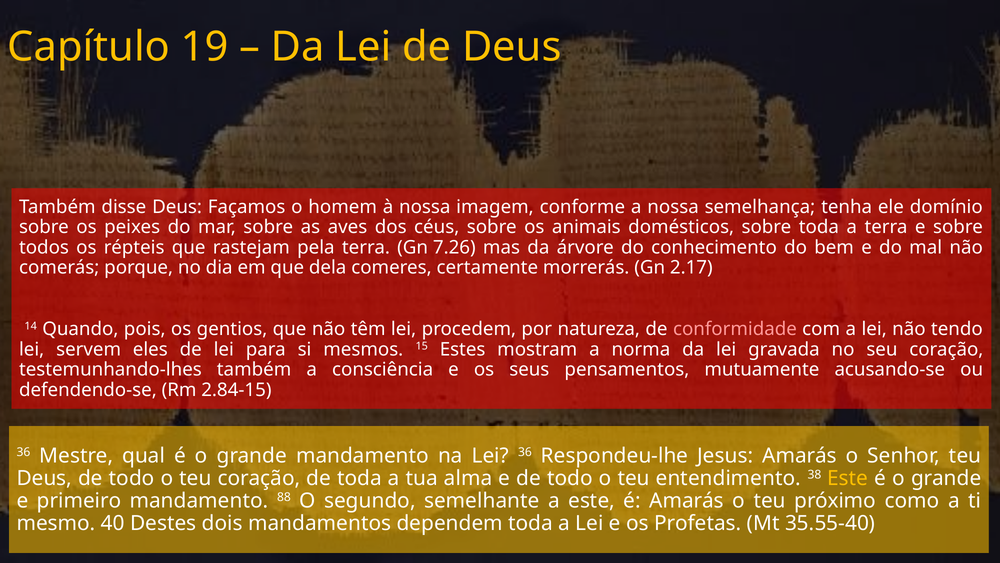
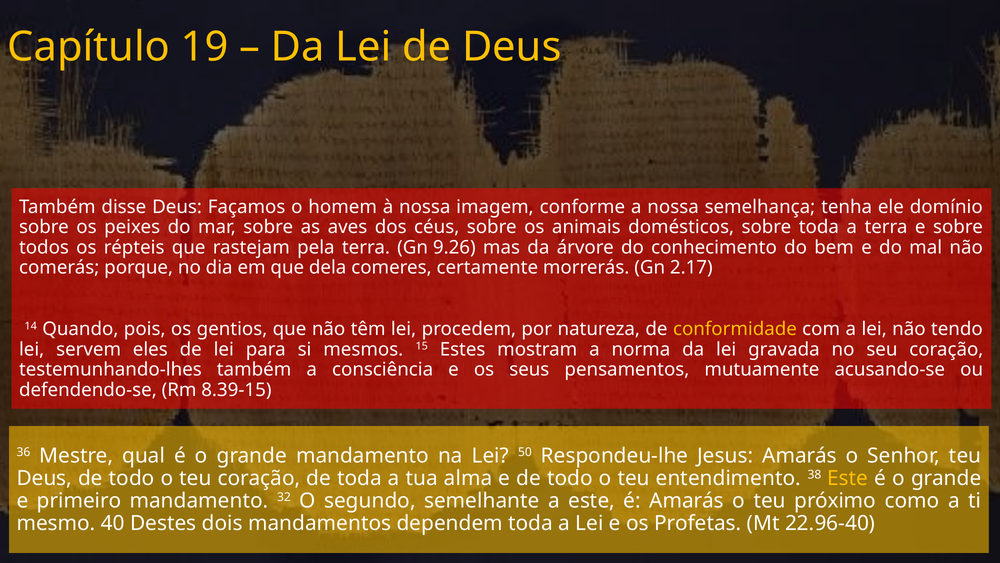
7.26: 7.26 -> 9.26
conformidade colour: pink -> yellow
2.84-15: 2.84-15 -> 8.39-15
Lei 36: 36 -> 50
88: 88 -> 32
35.55-40: 35.55-40 -> 22.96-40
